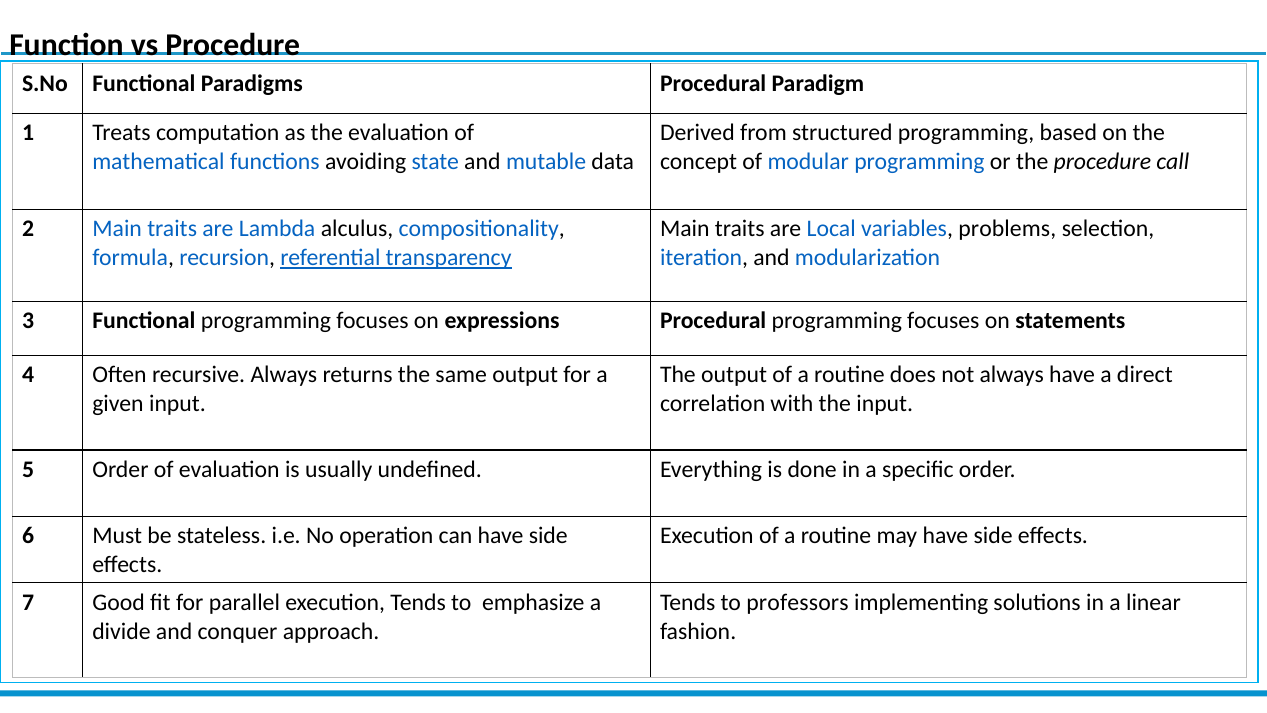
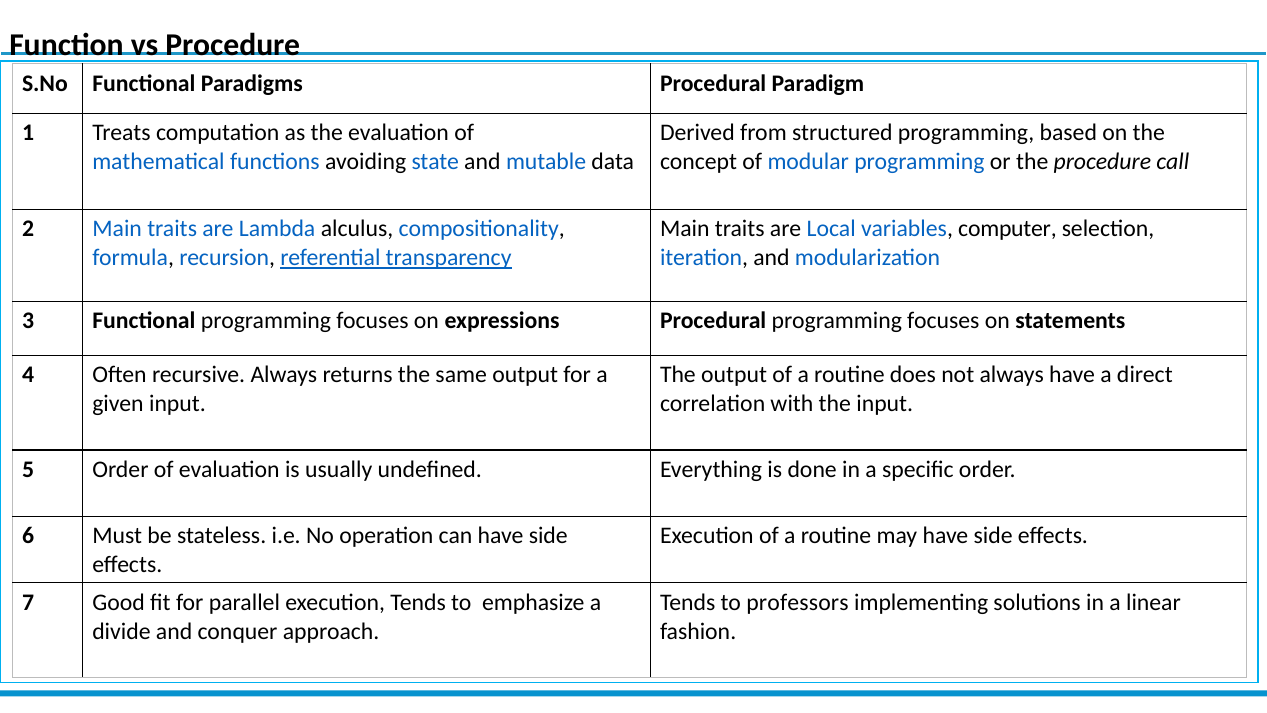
problems: problems -> computer
